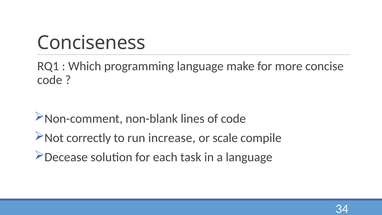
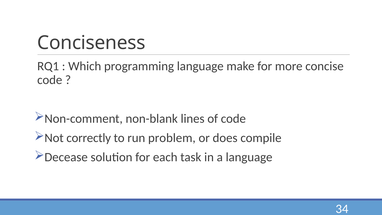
increase: increase -> problem
scale: scale -> does
